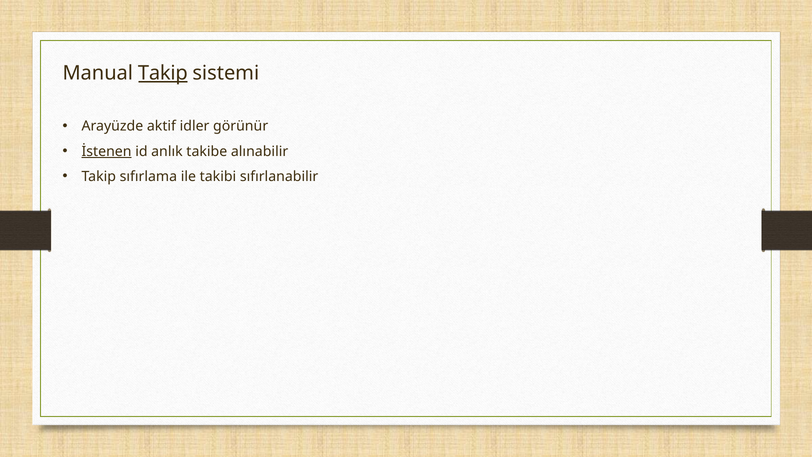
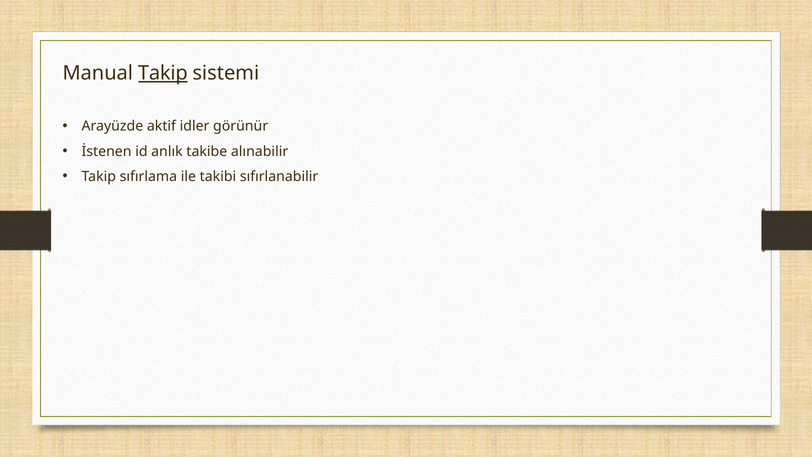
İstenen underline: present -> none
